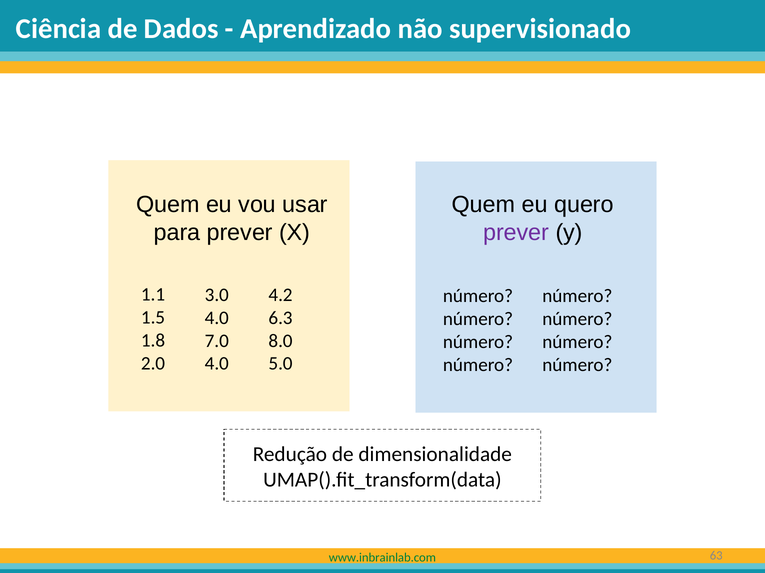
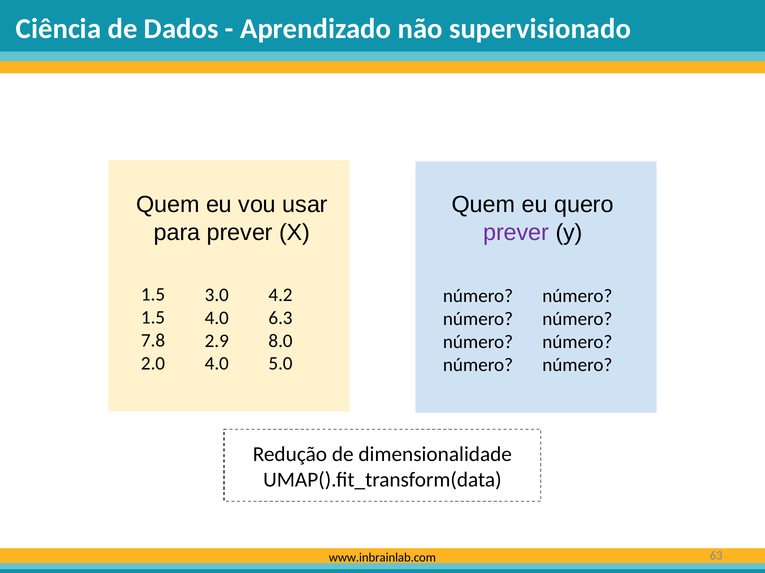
1.1 at (153, 295): 1.1 -> 1.5
1.8: 1.8 -> 7.8
7.0: 7.0 -> 2.9
www.inbrainlab.com colour: green -> black
